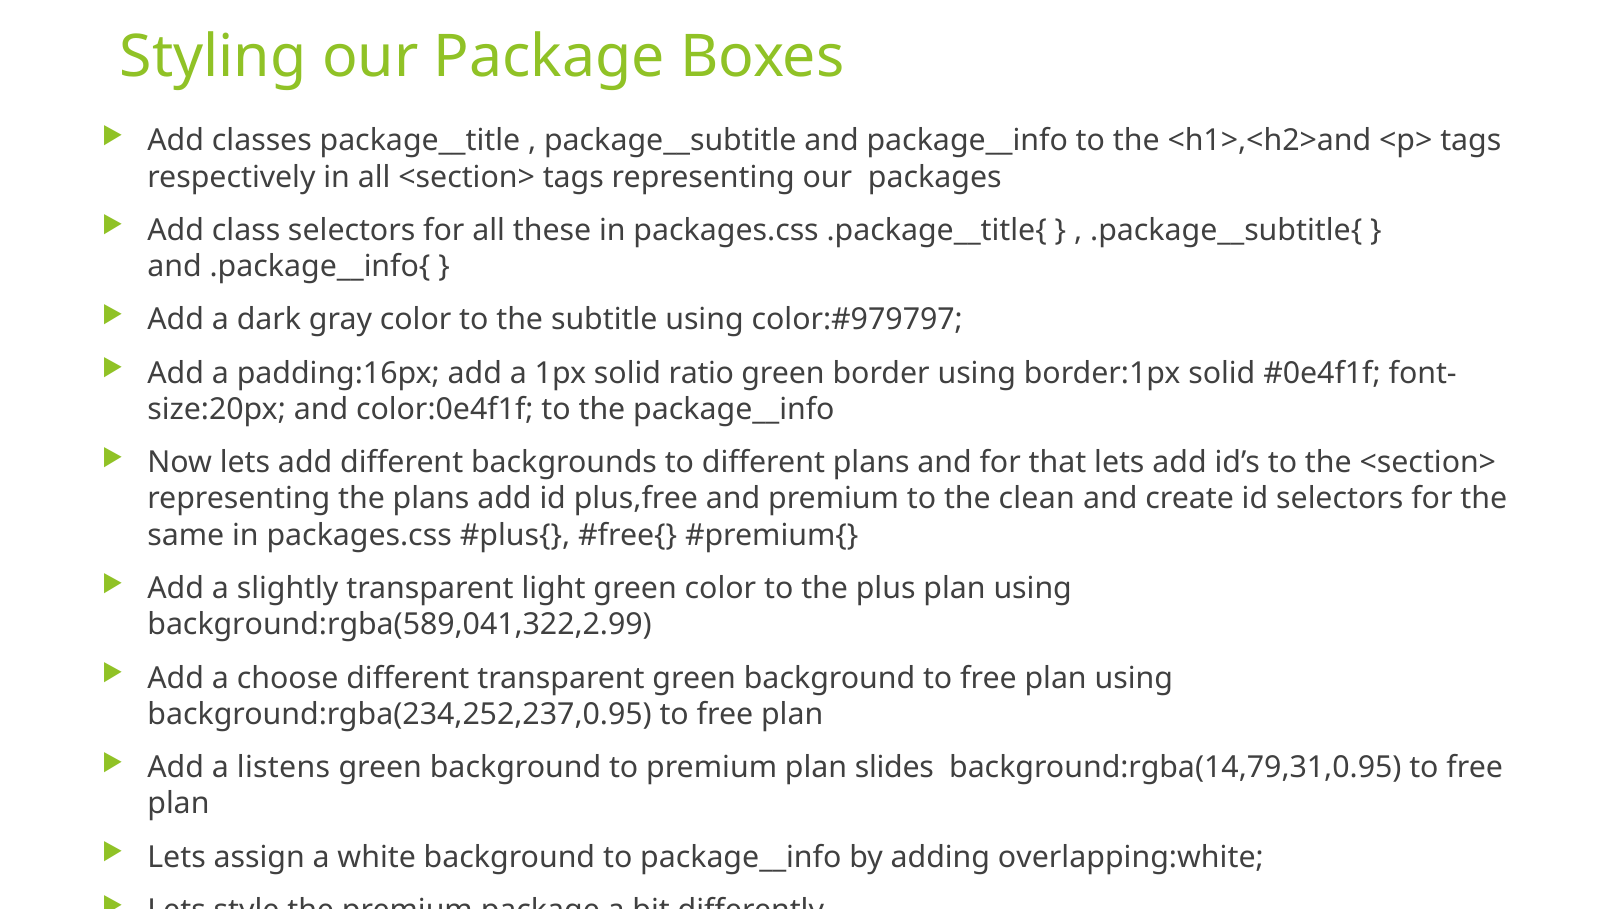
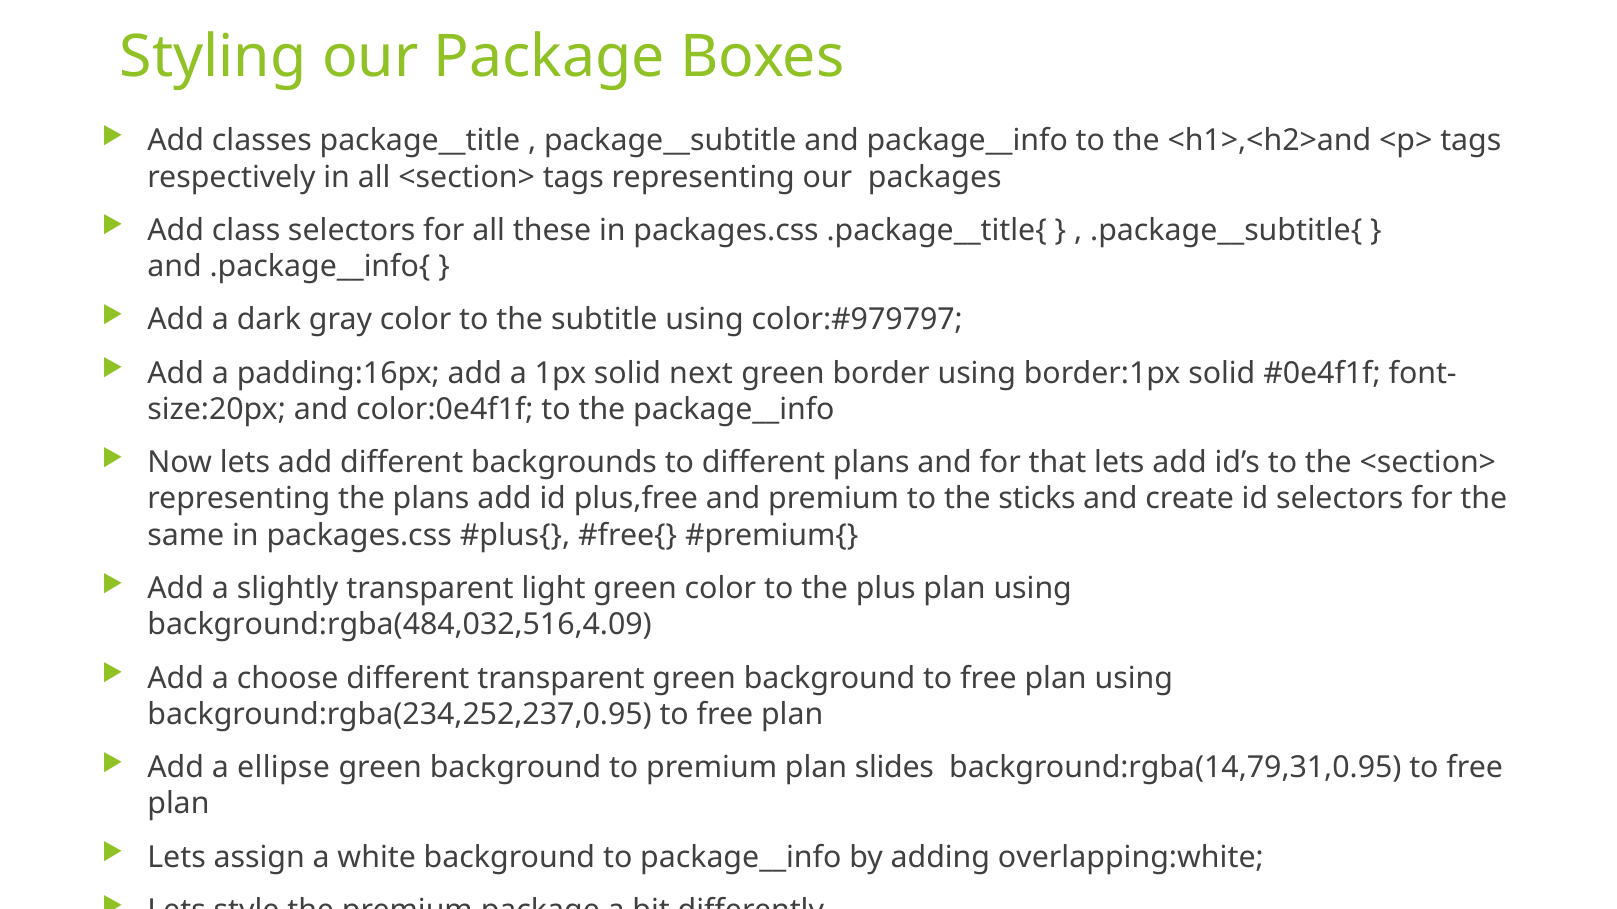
ratio: ratio -> next
clean: clean -> sticks
background:rgba(589,041,322,2.99: background:rgba(589,041,322,2.99 -> background:rgba(484,032,516,4.09
listens: listens -> ellipse
